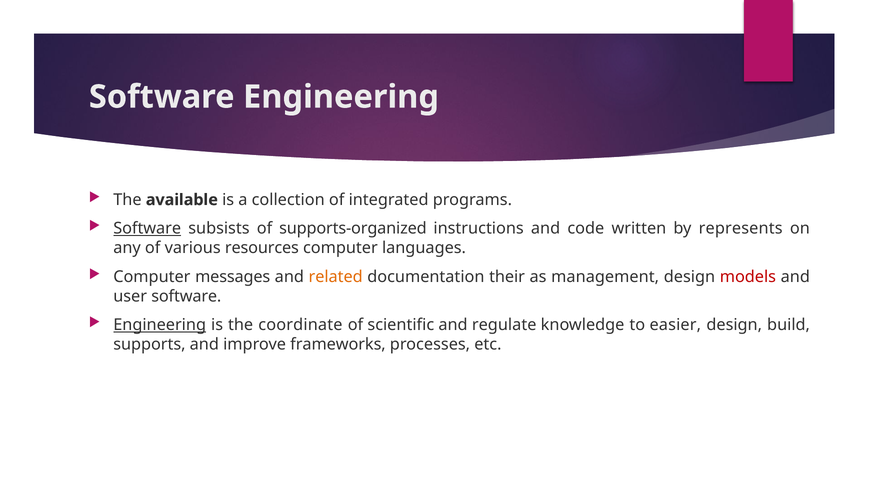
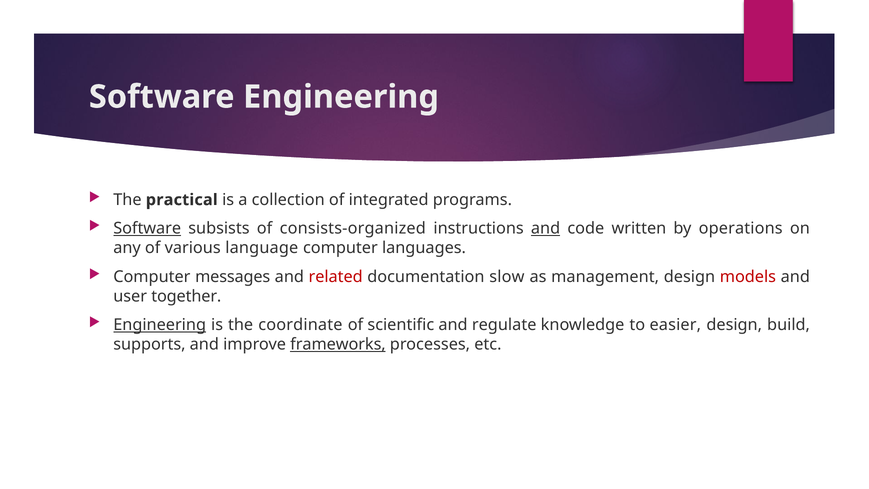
available: available -> practical
supports-organized: supports-organized -> consists-organized
and at (546, 228) underline: none -> present
represents: represents -> operations
resources: resources -> language
related colour: orange -> red
their: their -> slow
user software: software -> together
frameworks underline: none -> present
